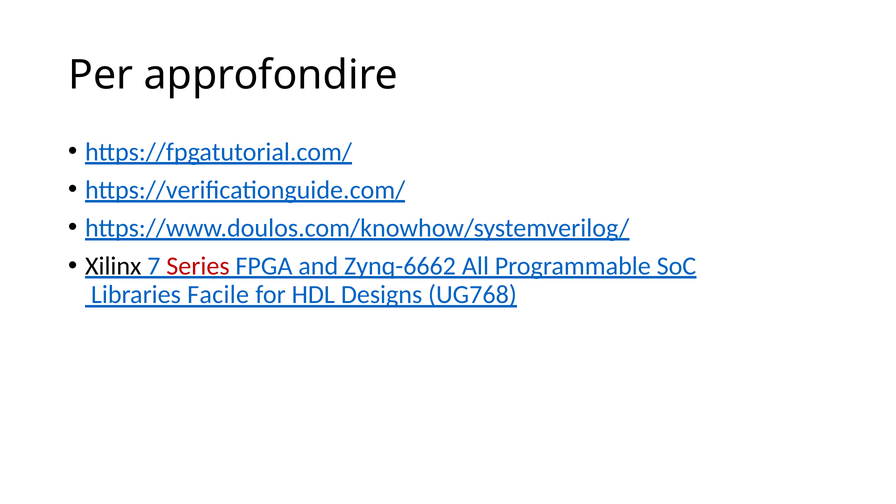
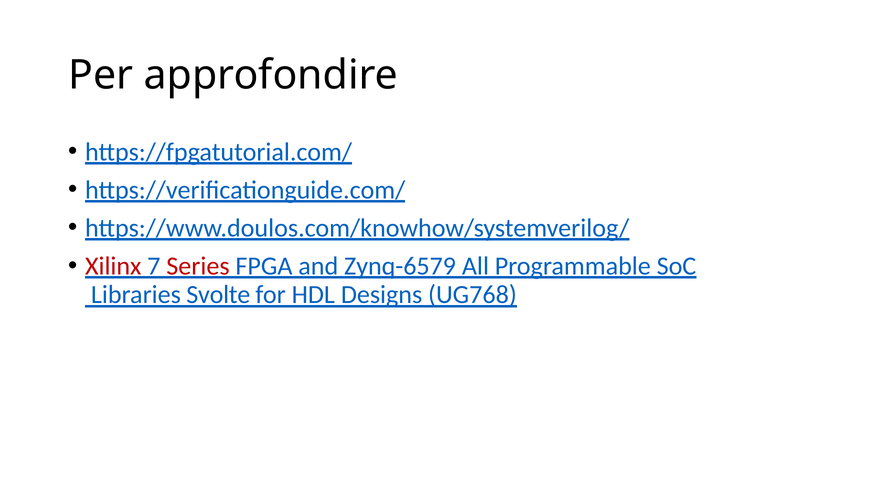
Xilinx colour: black -> red
Zynq-6662: Zynq-6662 -> Zynq-6579
Facile: Facile -> Svolte
